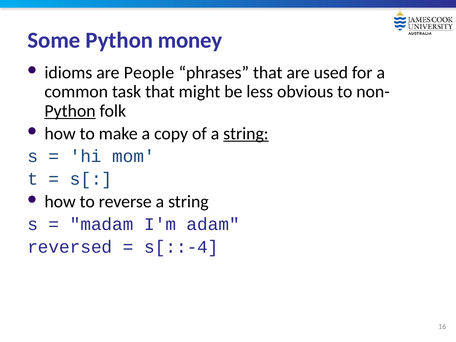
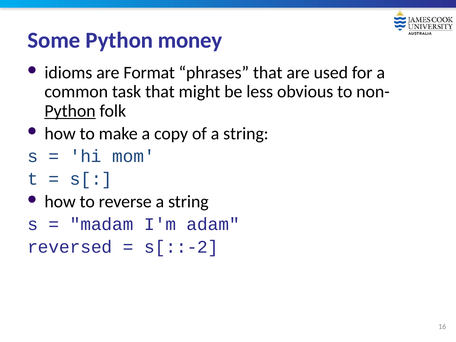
People: People -> Format
string at (246, 134) underline: present -> none
s[::-4: s[::-4 -> s[::-2
